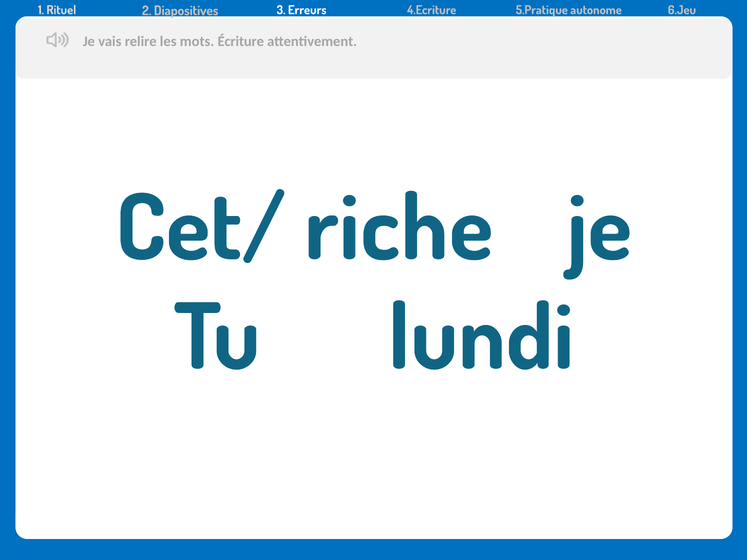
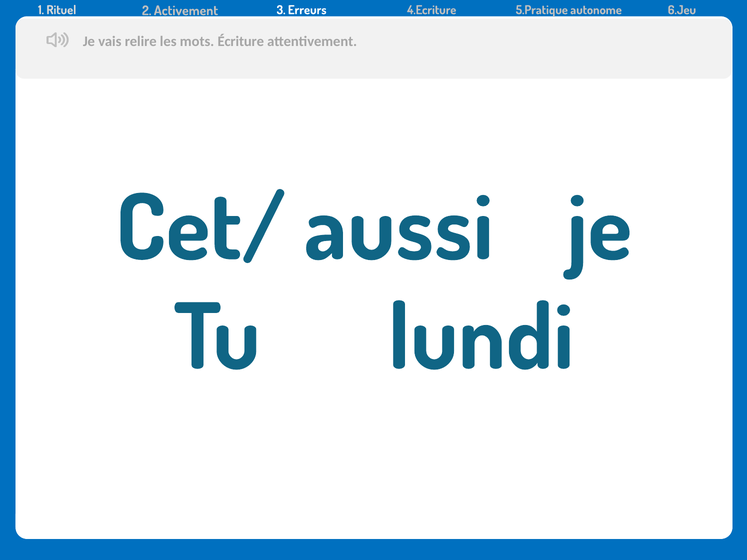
Diapositives: Diapositives -> Activement
riche: riche -> aussi
